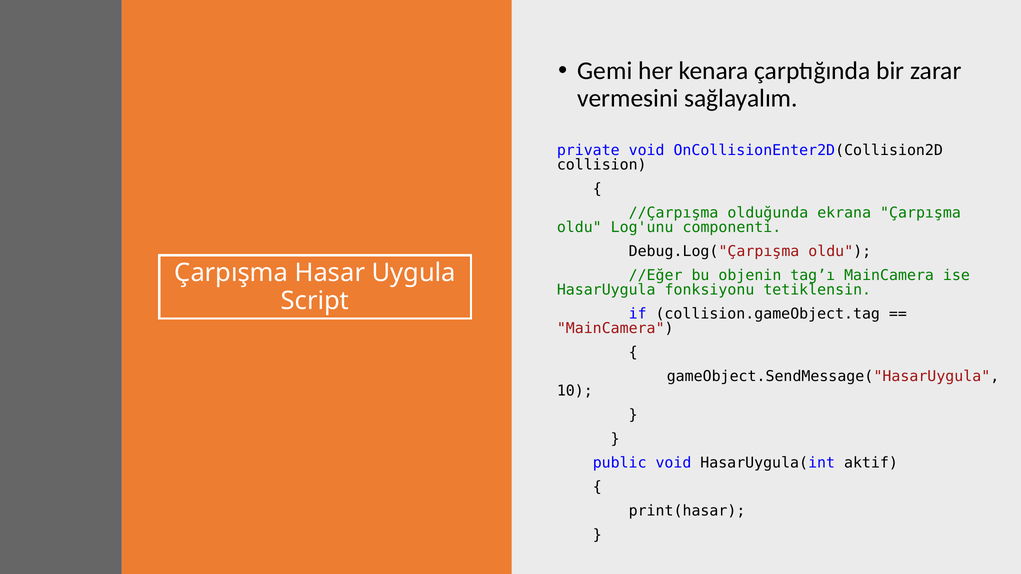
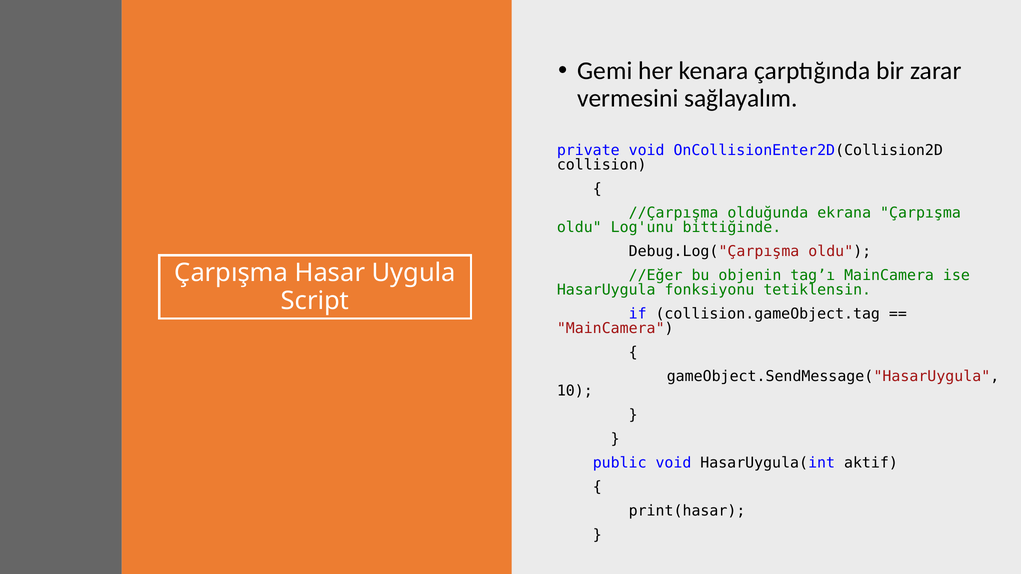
componenti: componenti -> bittiğinde
